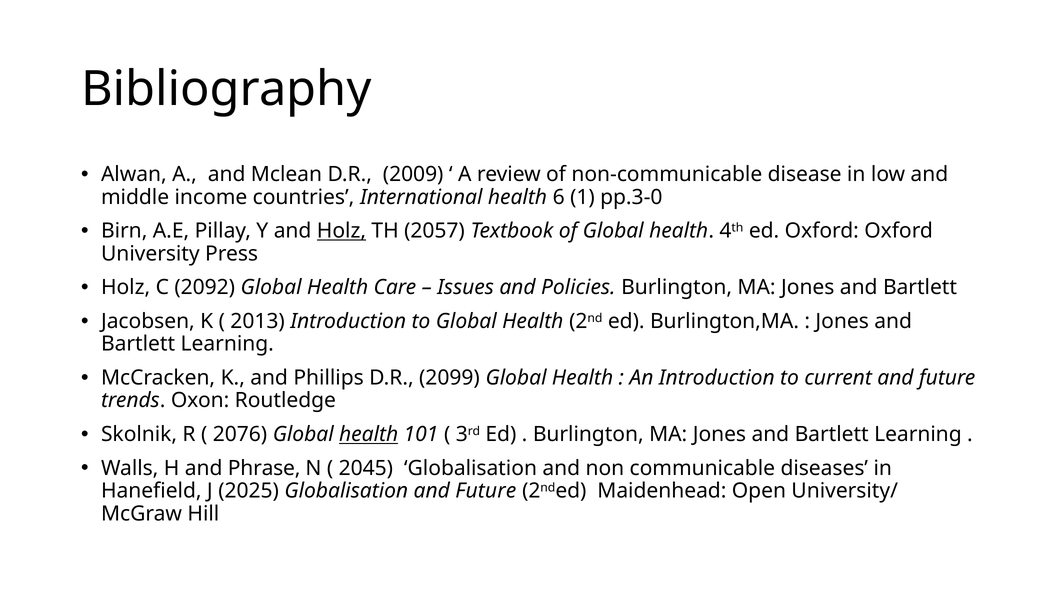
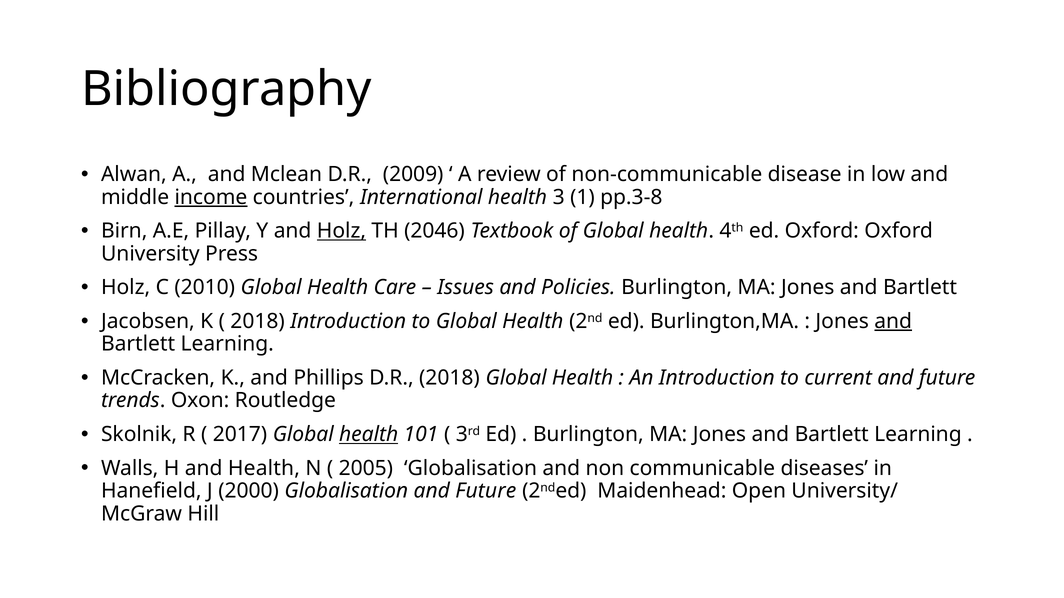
income underline: none -> present
6: 6 -> 3
pp.3-0: pp.3-0 -> pp.3-8
2057: 2057 -> 2046
2092: 2092 -> 2010
2013 at (258, 322): 2013 -> 2018
and at (893, 322) underline: none -> present
D.R 2099: 2099 -> 2018
2076: 2076 -> 2017
and Phrase: Phrase -> Health
2045: 2045 -> 2005
2025: 2025 -> 2000
